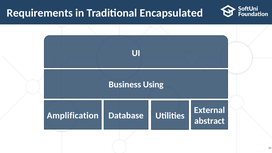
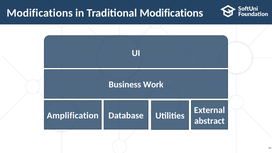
Requirements at (40, 13): Requirements -> Modifications
Traditional Encapsulated: Encapsulated -> Modifications
Using: Using -> Work
